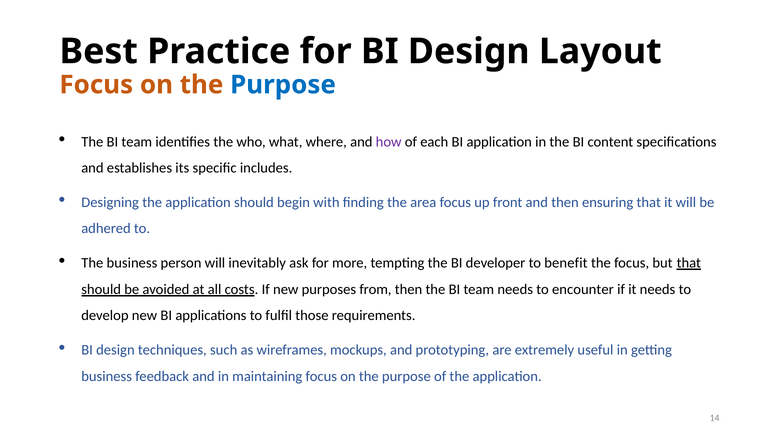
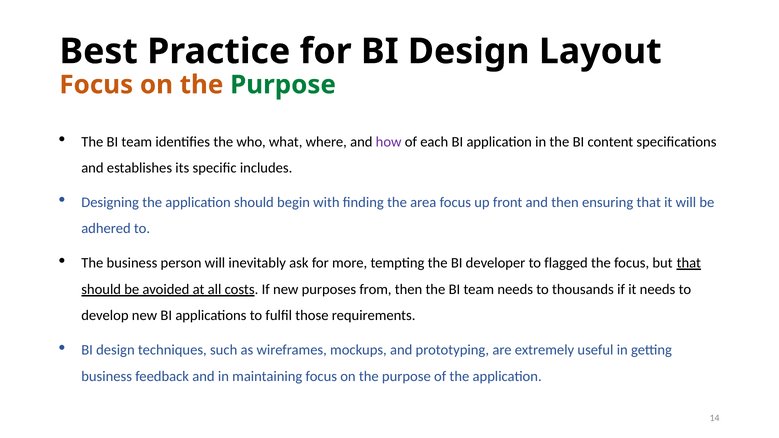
Purpose at (283, 85) colour: blue -> green
benefit: benefit -> flagged
encounter: encounter -> thousands
